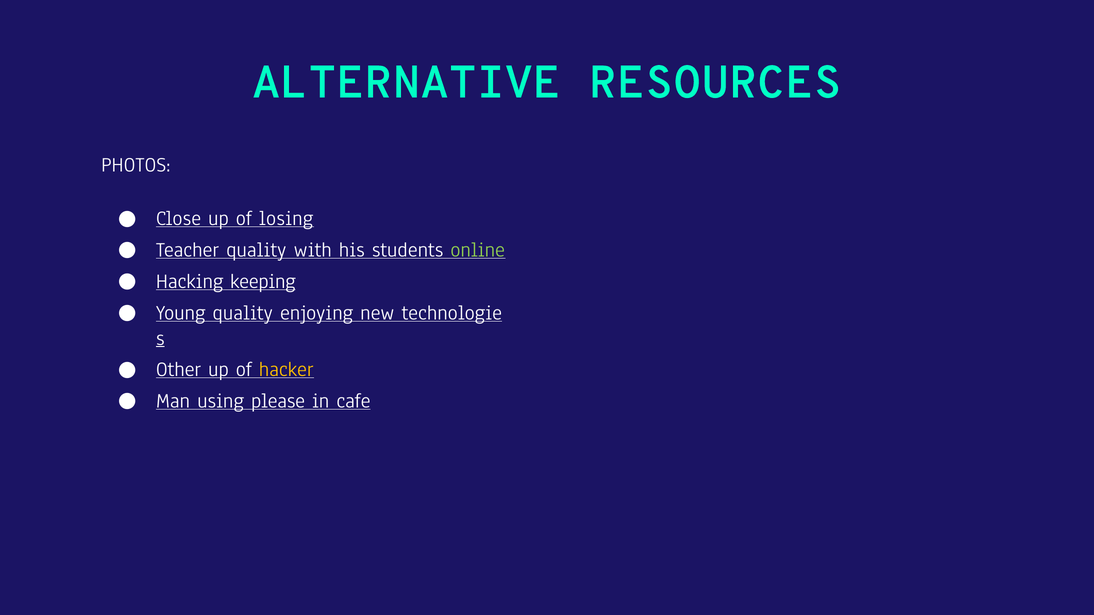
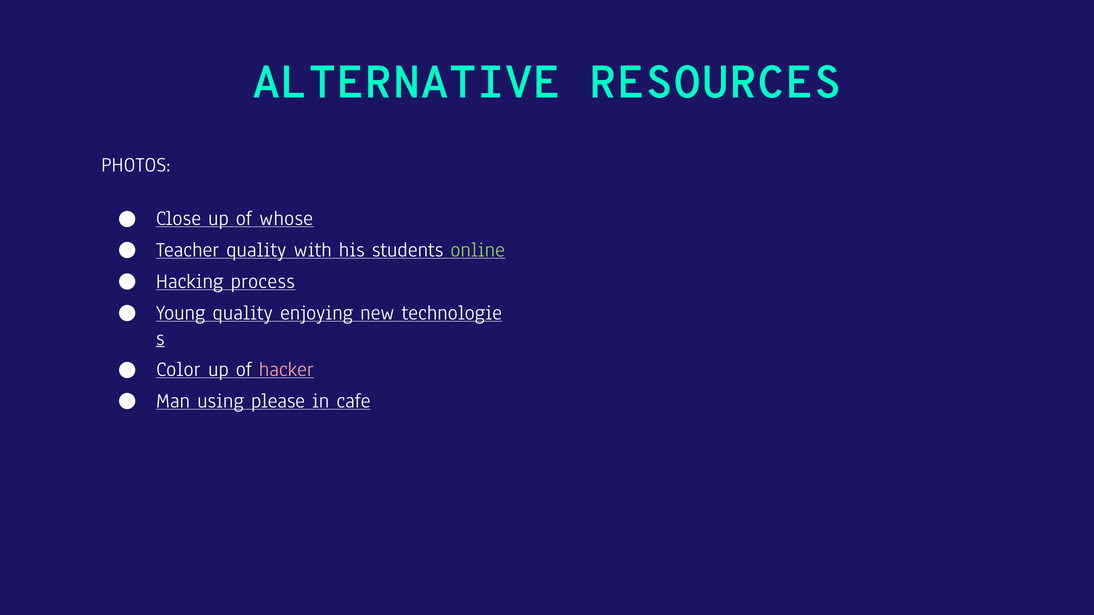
losing: losing -> whose
keeping: keeping -> process
Other: Other -> Color
hacker colour: yellow -> pink
